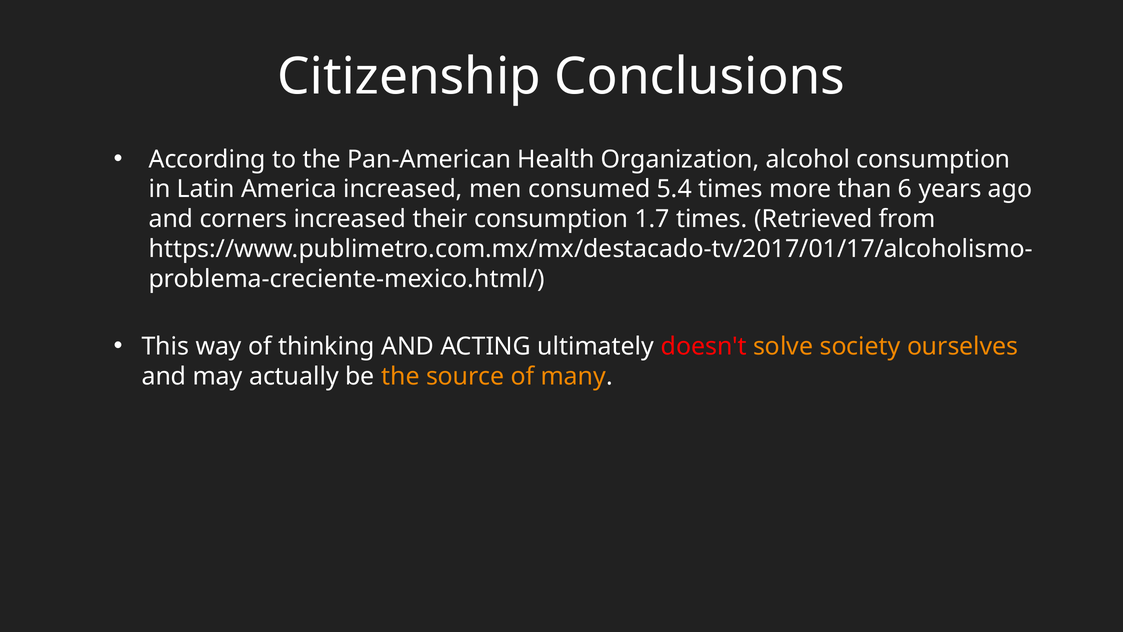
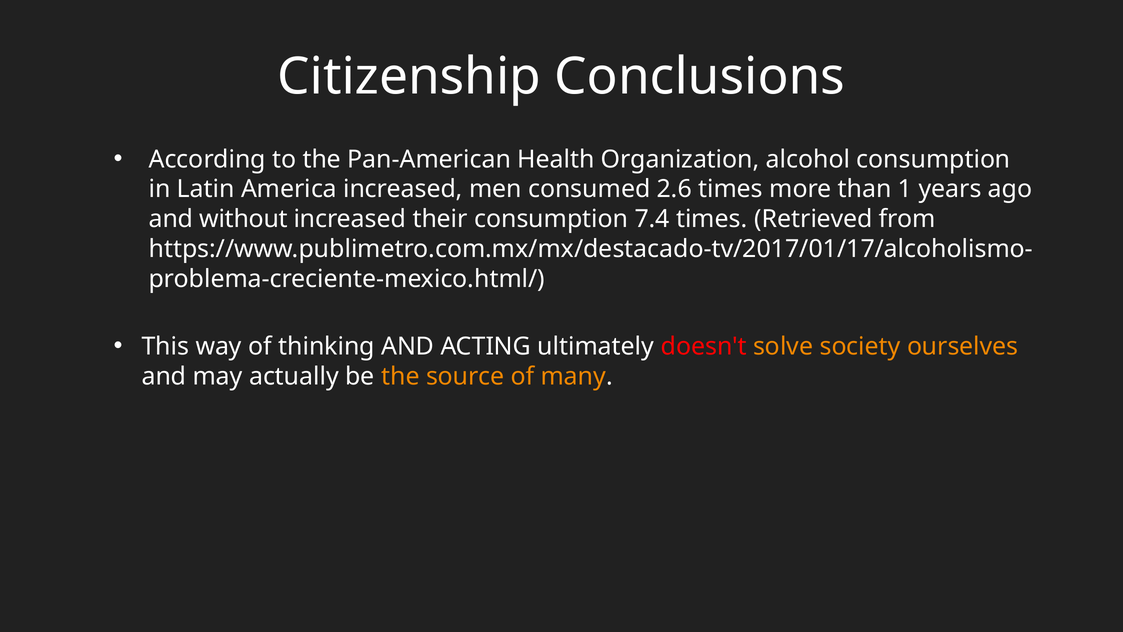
5.4: 5.4 -> 2.6
6: 6 -> 1
corners: corners -> without
1.7: 1.7 -> 7.4
